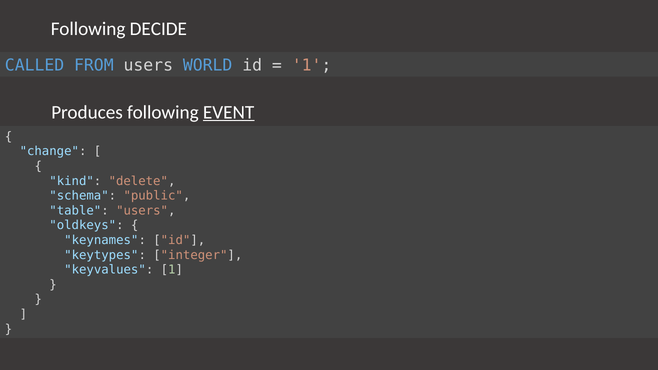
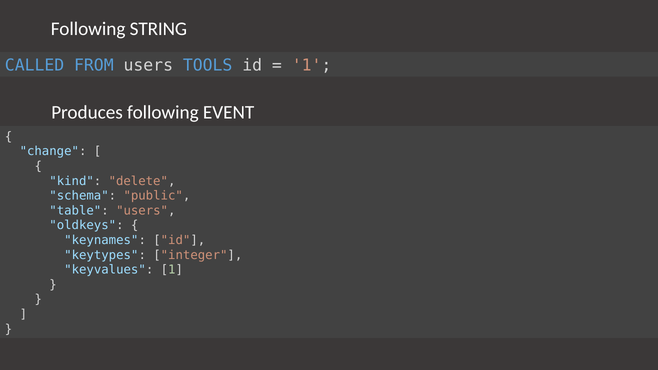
DECIDE: DECIDE -> STRING
WORLD: WORLD -> TOOLS
EVENT underline: present -> none
